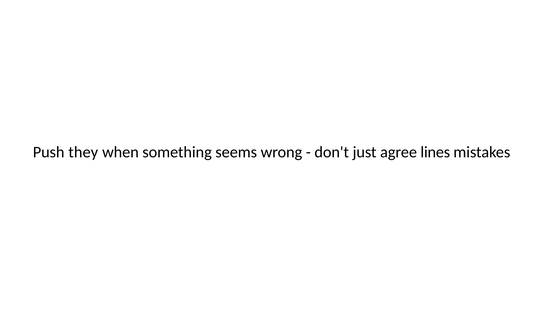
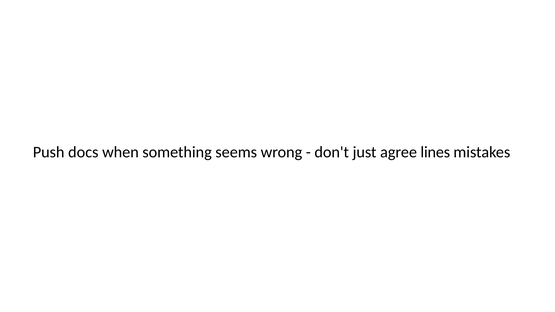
they: they -> docs
